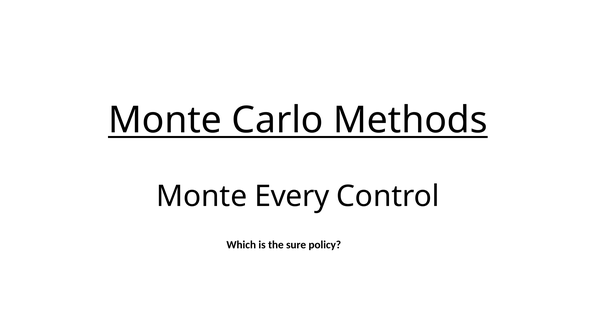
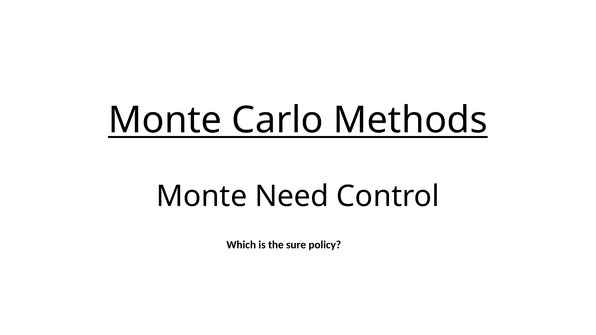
Every: Every -> Need
